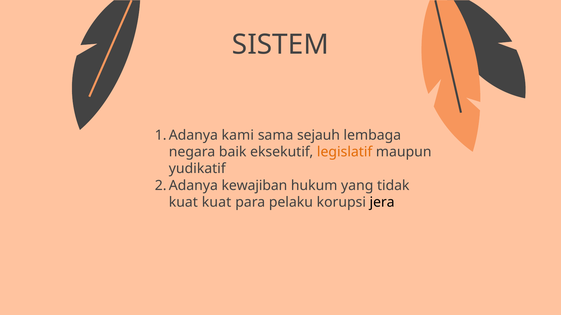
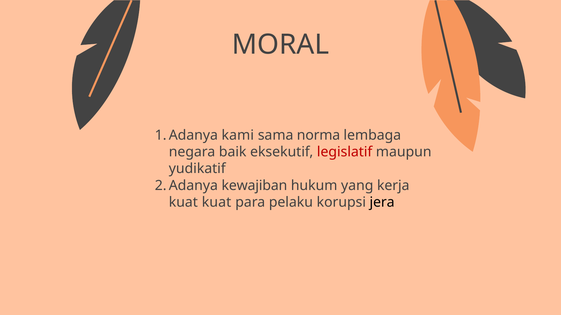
SISTEM: SISTEM -> MORAL
sejauh: sejauh -> norma
legislatif colour: orange -> red
tidak: tidak -> kerja
